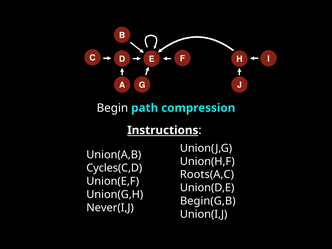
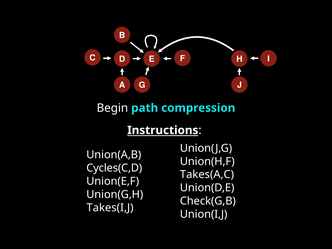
Roots(A,C: Roots(A,C -> Takes(A,C
Begin(G,B: Begin(G,B -> Check(G,B
Never(I,J: Never(I,J -> Takes(I,J
